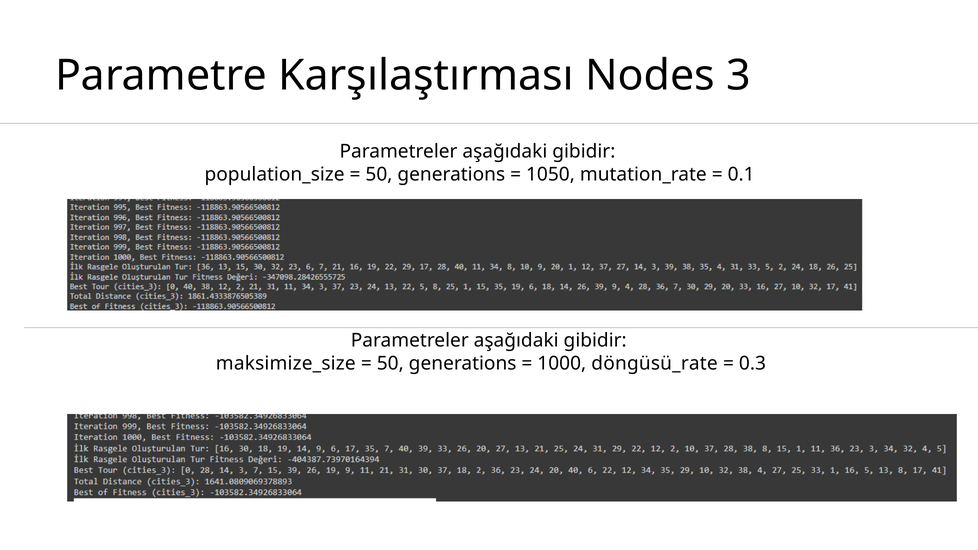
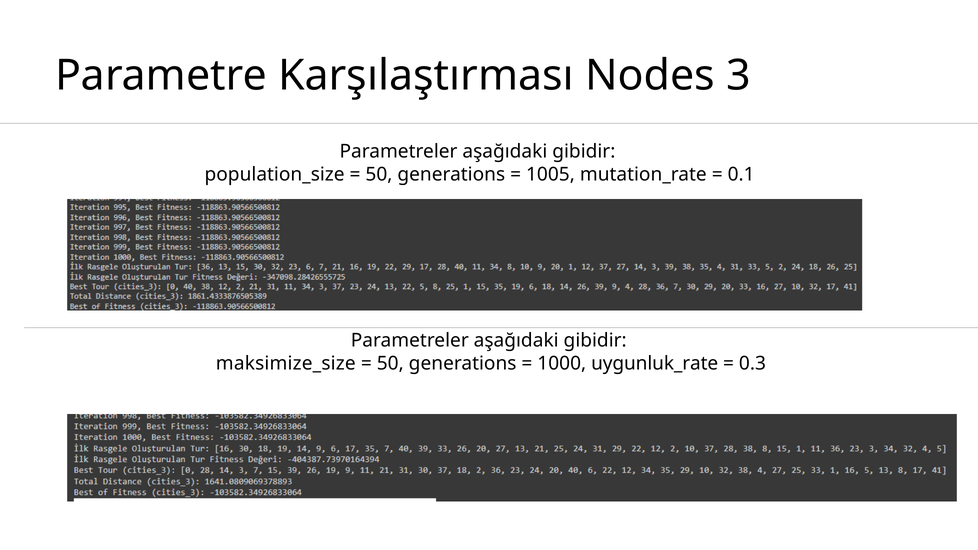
1050: 1050 -> 1005
döngüsü_rate: döngüsü_rate -> uygunluk_rate
